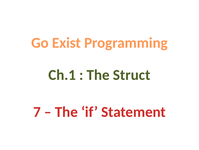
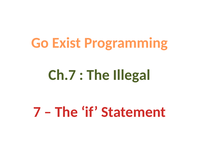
Ch.1: Ch.1 -> Ch.7
Struct: Struct -> Illegal
